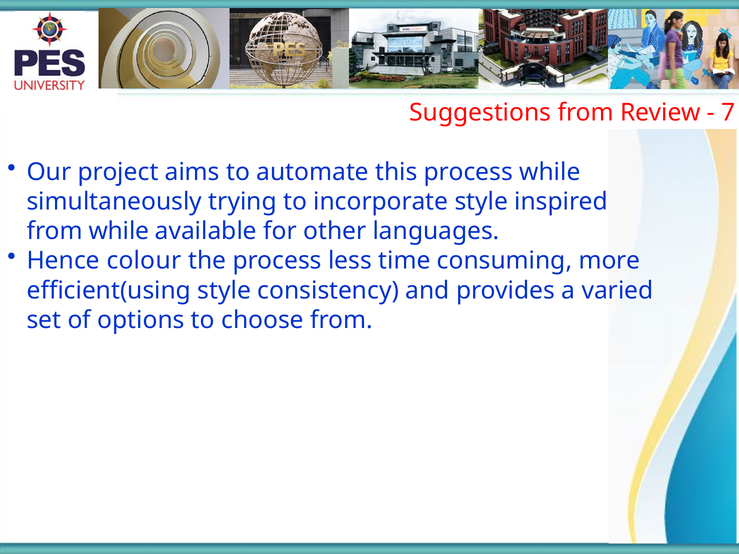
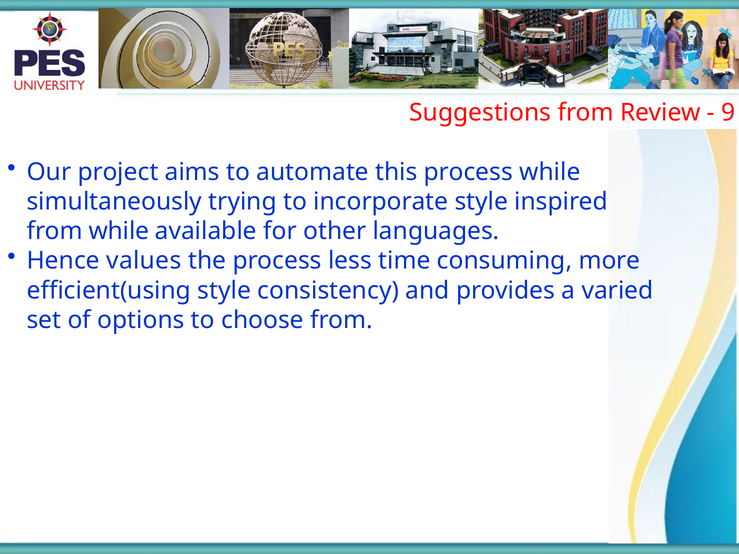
7: 7 -> 9
colour: colour -> values
